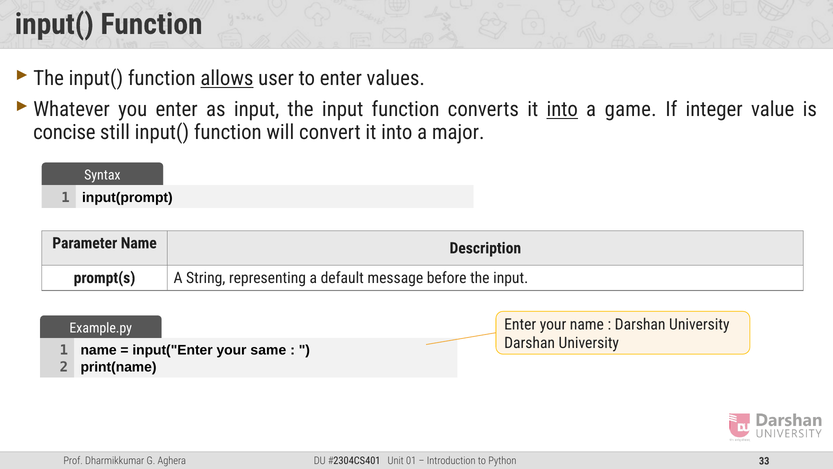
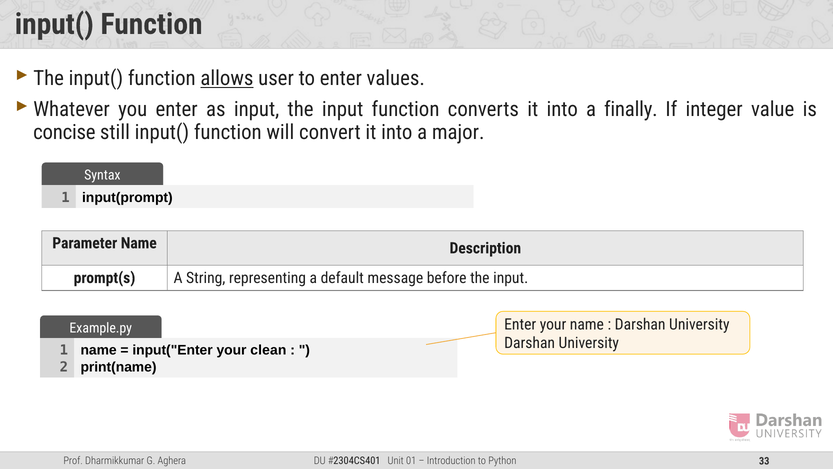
into at (562, 110) underline: present -> none
game: game -> finally
same: same -> clean
